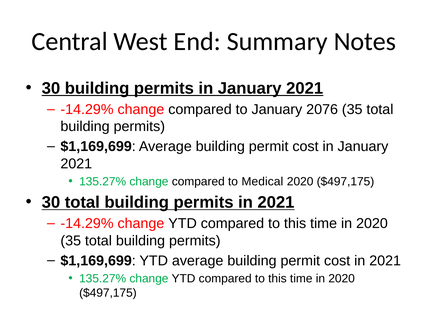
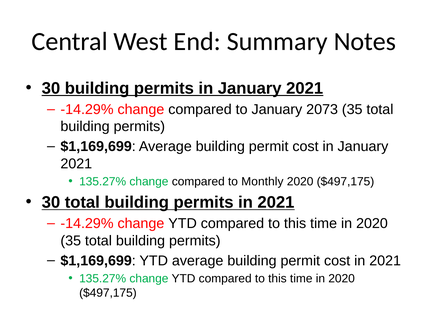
2076: 2076 -> 2073
Medical: Medical -> Monthly
